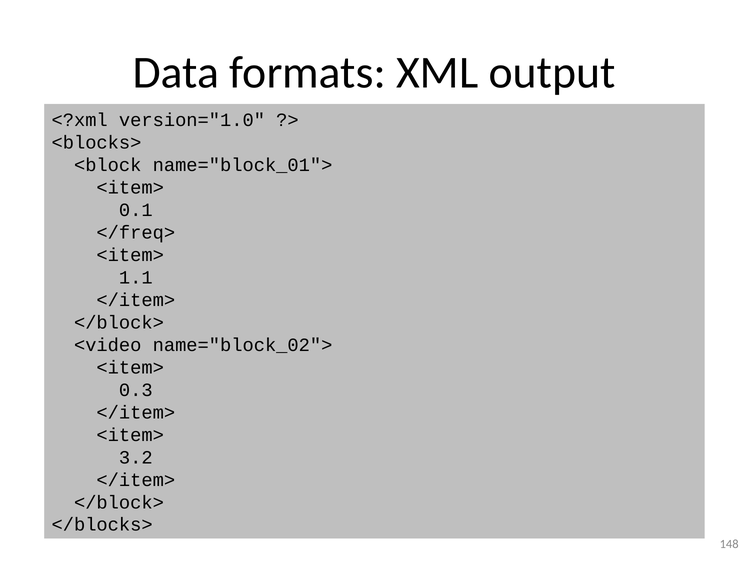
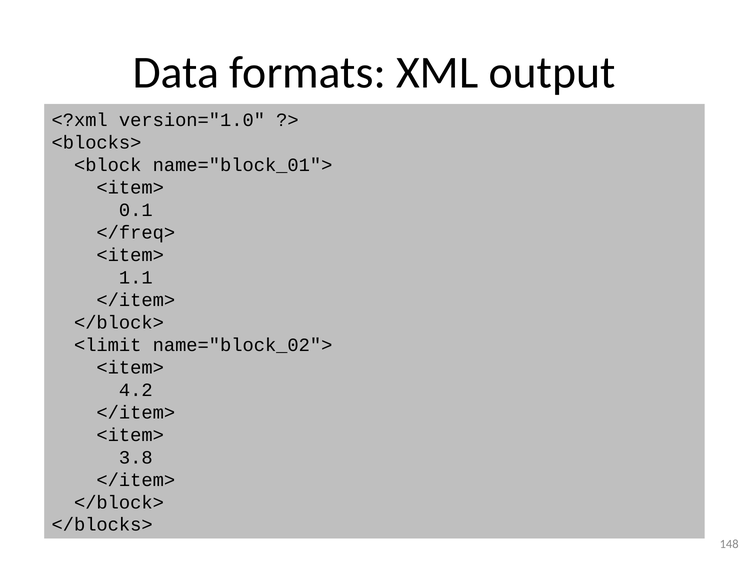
<video: <video -> <limit
0.3: 0.3 -> 4.2
3.2: 3.2 -> 3.8
